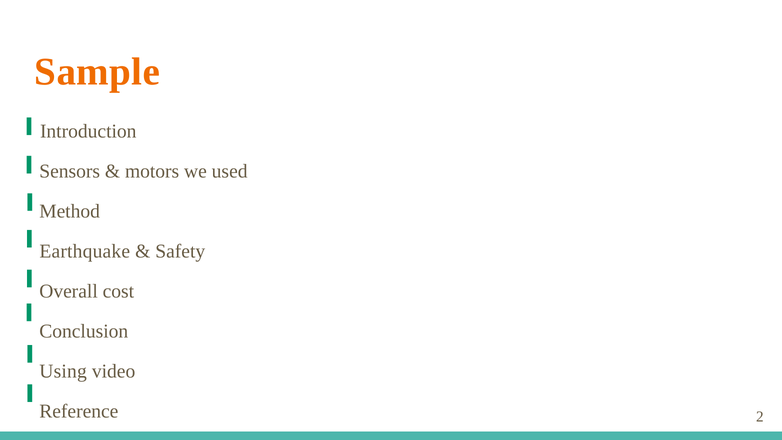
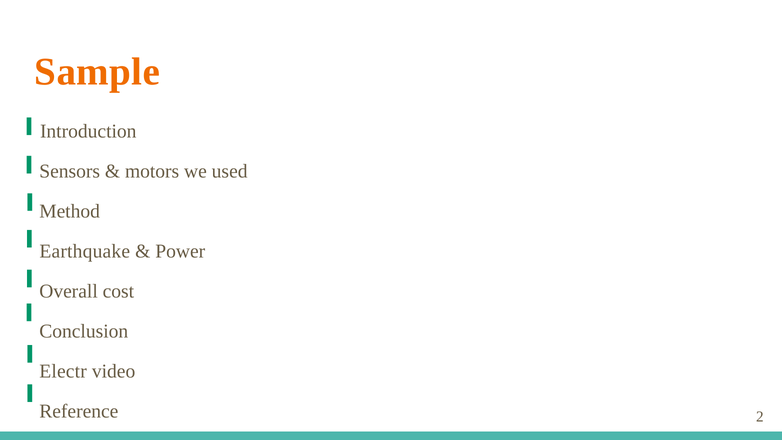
Safety: Safety -> Power
Using: Using -> Electr
